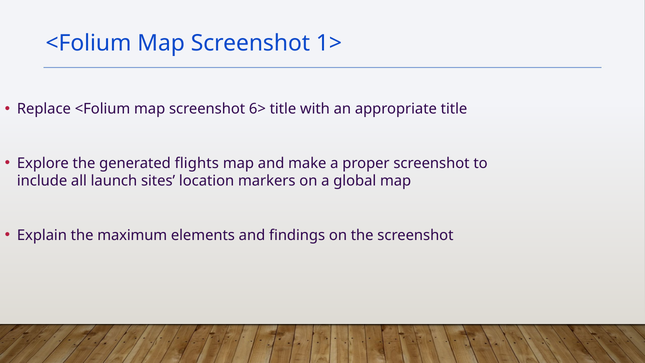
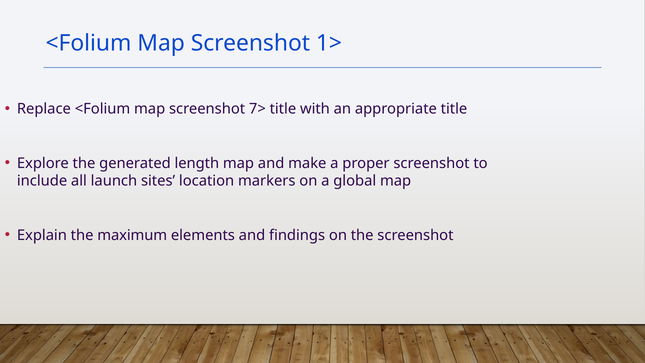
6>: 6> -> 7>
flights: flights -> length
